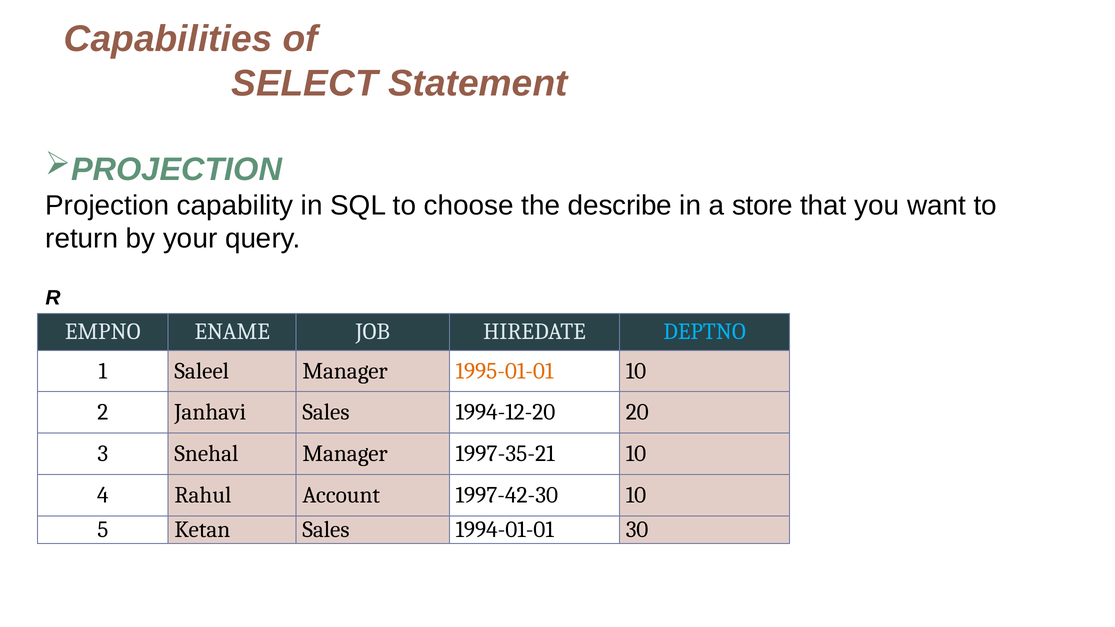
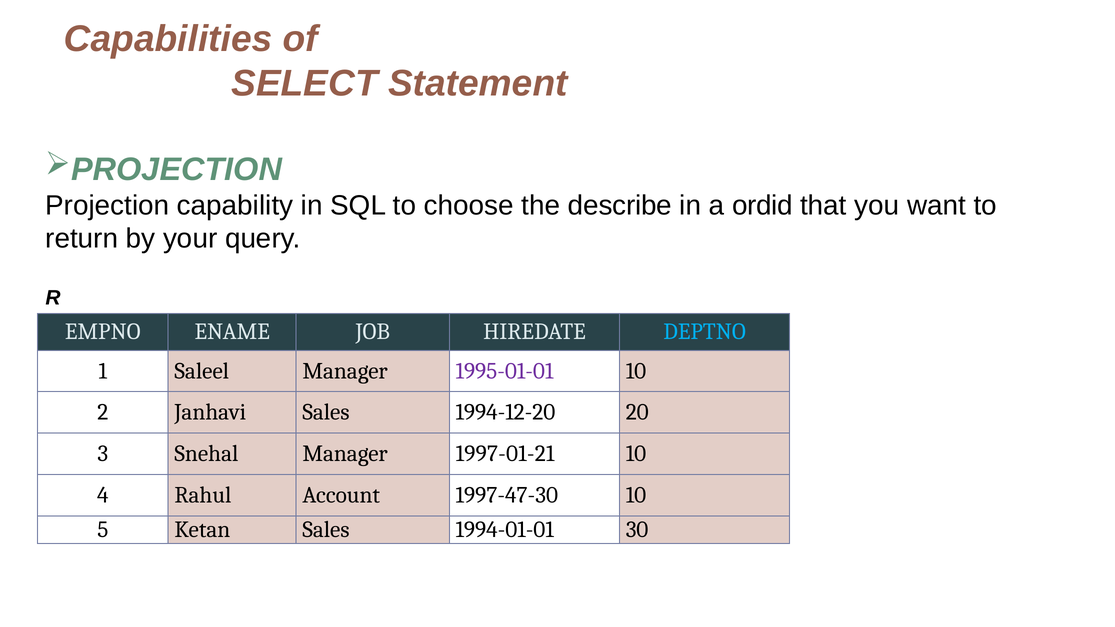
store: store -> ordid
1995-01-01 colour: orange -> purple
1997-35-21: 1997-35-21 -> 1997-01-21
1997-42-30: 1997-42-30 -> 1997-47-30
